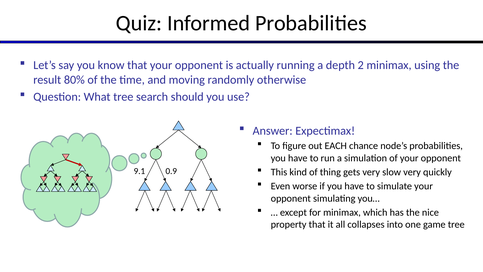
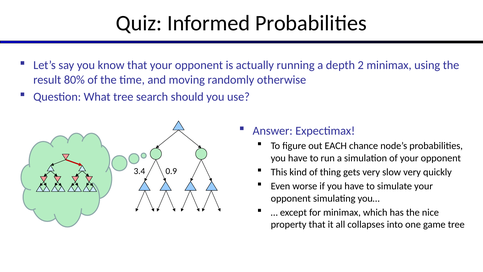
9.1: 9.1 -> 3.4
